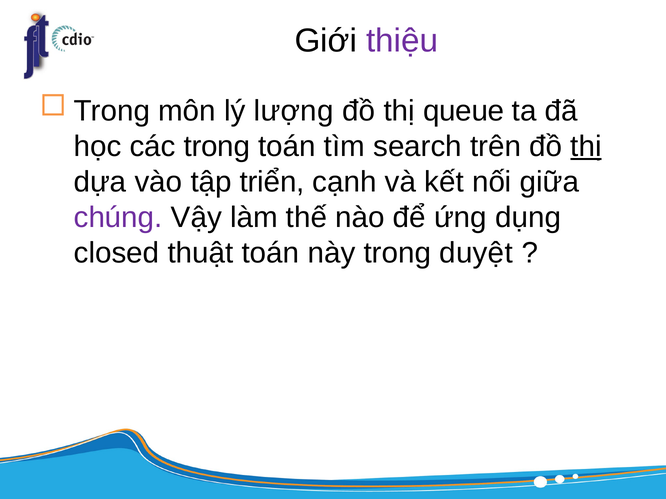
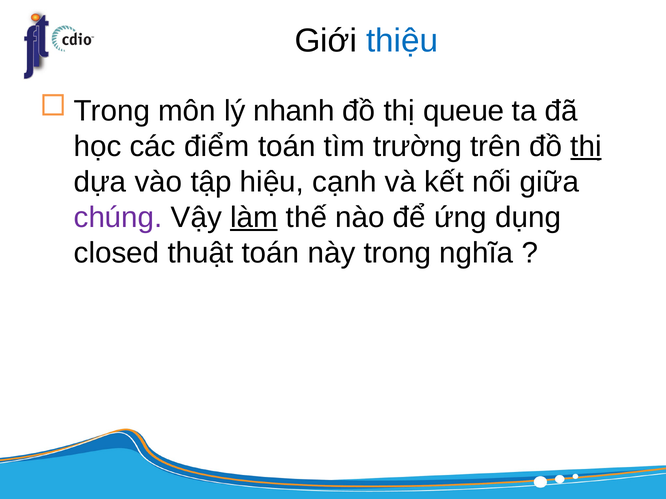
thiệu colour: purple -> blue
lượng: lượng -> nhanh
các trong: trong -> điểm
search: search -> trường
triển: triển -> hiệu
làm underline: none -> present
duyệt: duyệt -> nghĩa
